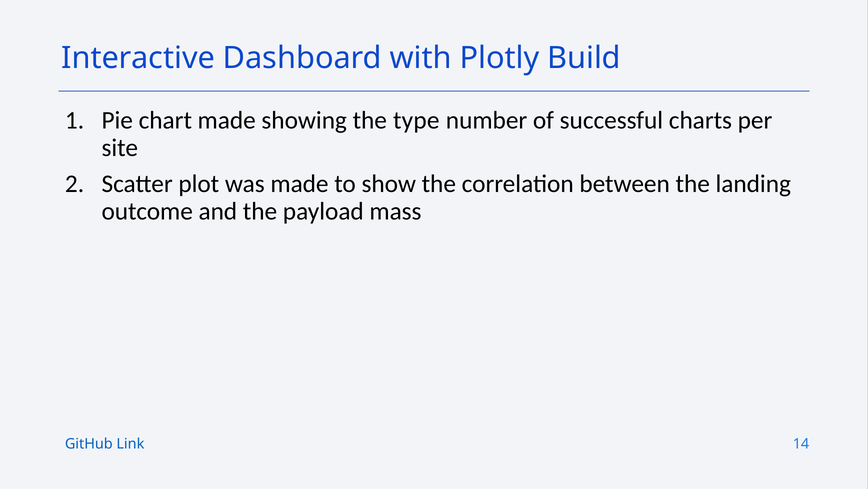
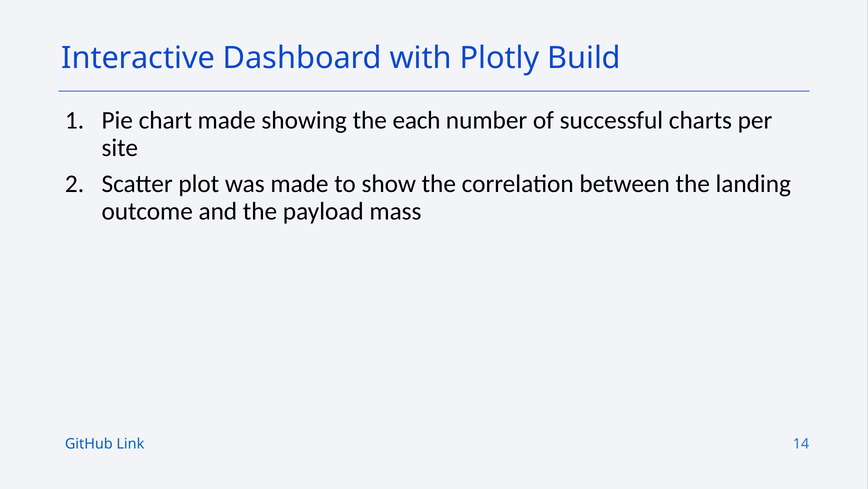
type: type -> each
